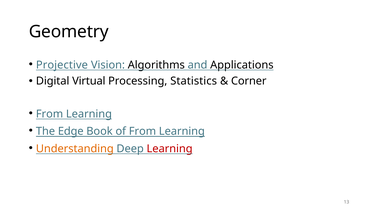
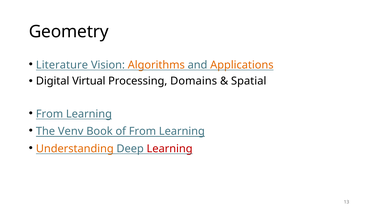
Projective: Projective -> Literature
Algorithms colour: black -> orange
Applications colour: black -> orange
Statistics: Statistics -> Domains
Corner: Corner -> Spatial
Edge: Edge -> Venv
